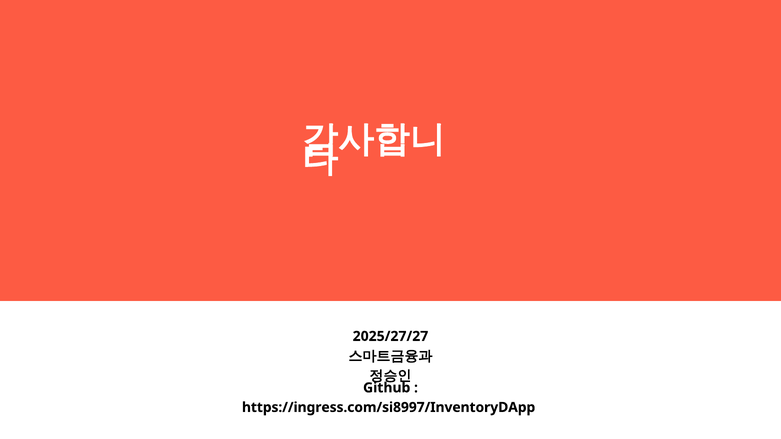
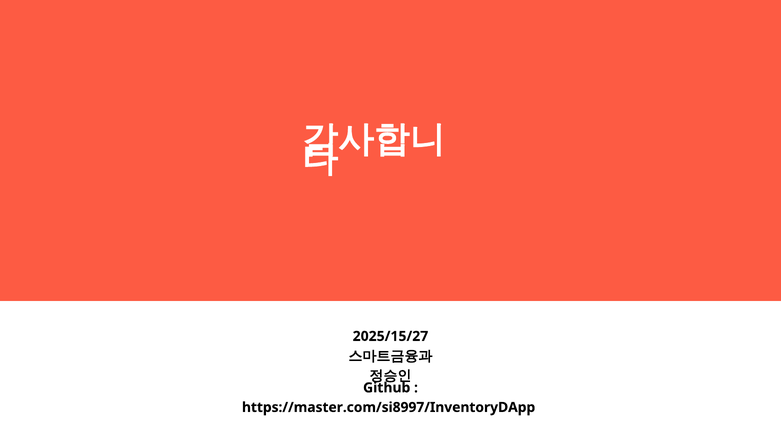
2025/27/27: 2025/27/27 -> 2025/15/27
https://ingress.com/si8997/InventoryDApp: https://ingress.com/si8997/InventoryDApp -> https://master.com/si8997/InventoryDApp
